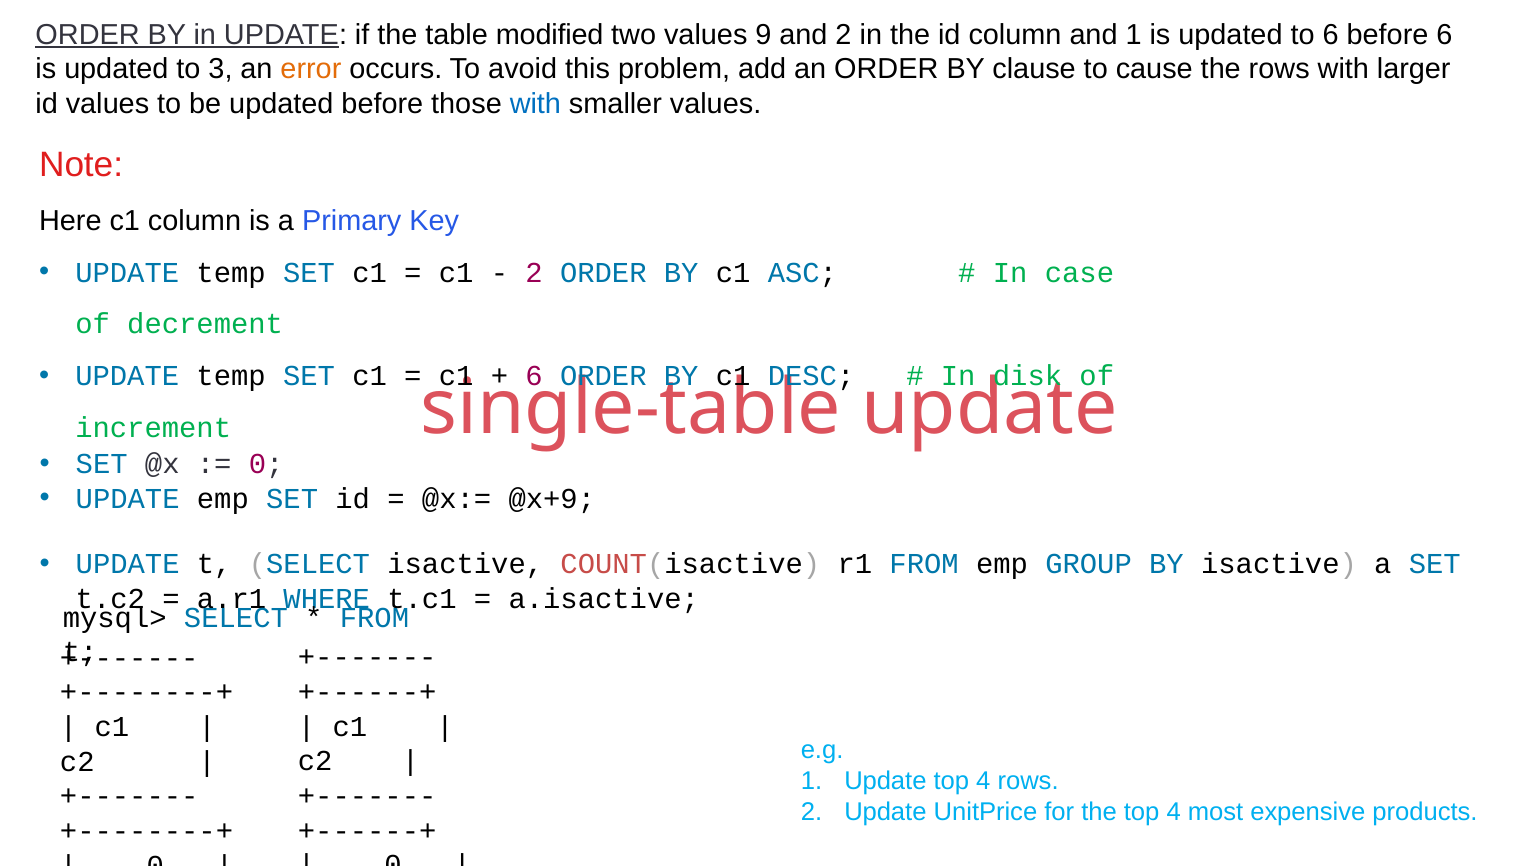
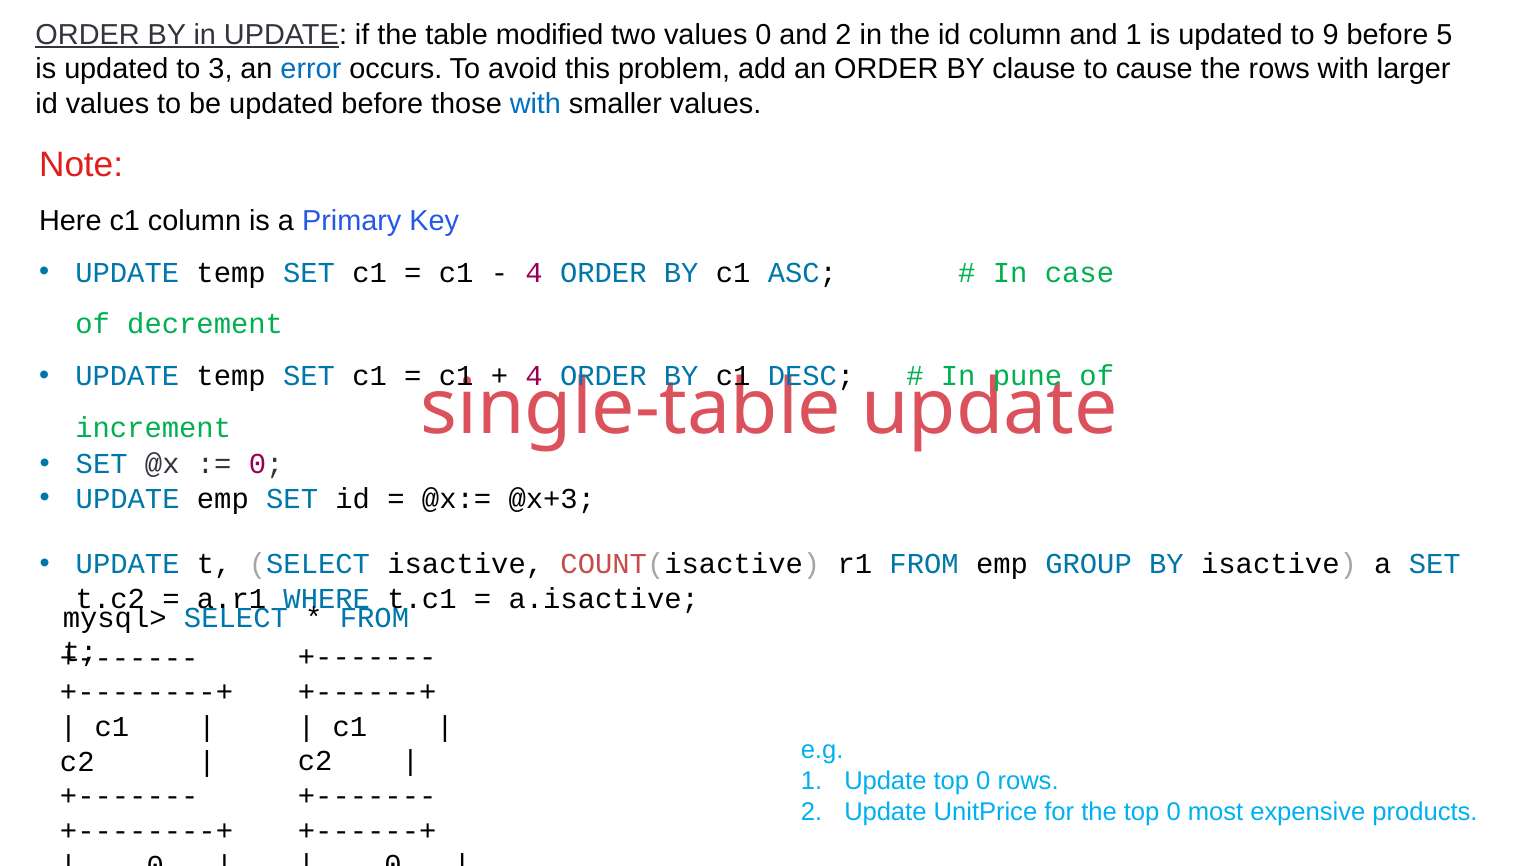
values 9: 9 -> 0
to 6: 6 -> 9
before 6: 6 -> 5
error colour: orange -> blue
2 at (534, 272): 2 -> 4
6 at (534, 376): 6 -> 4
disk: disk -> pune
@x+9: @x+9 -> @x+3
Update top 4: 4 -> 0
the top 4: 4 -> 0
